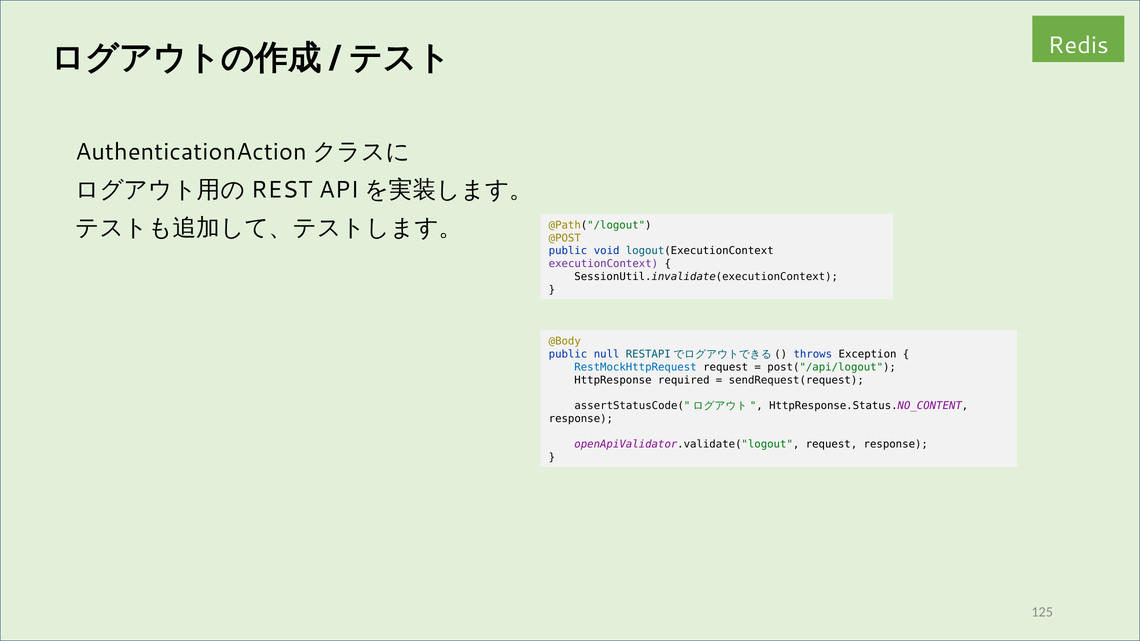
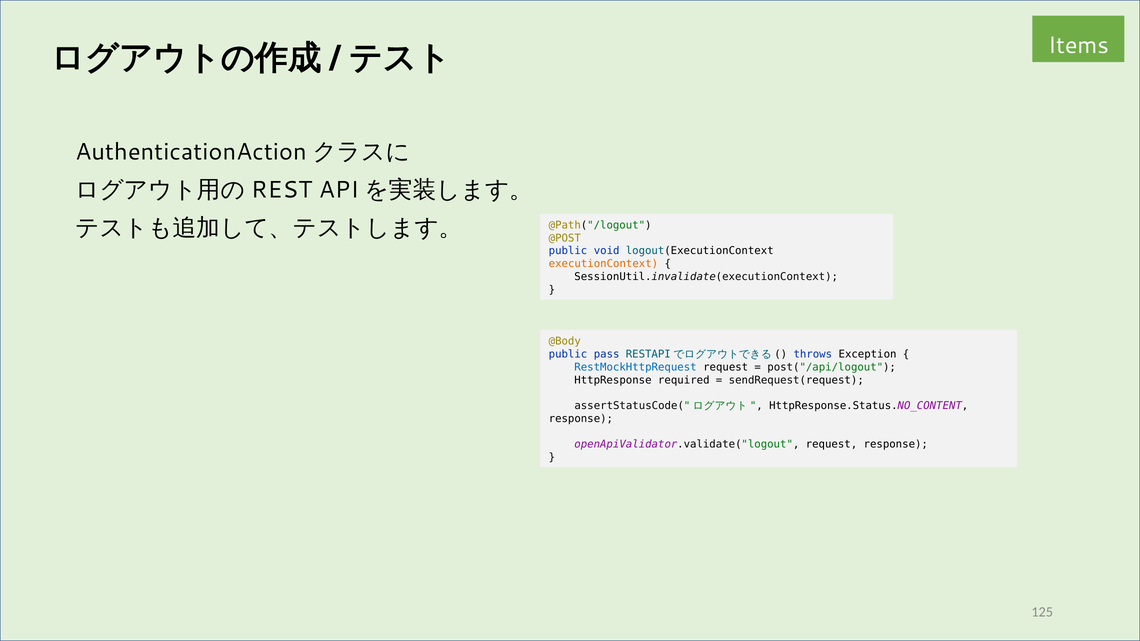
Redis: Redis -> Items
executionContext colour: purple -> orange
null: null -> pass
